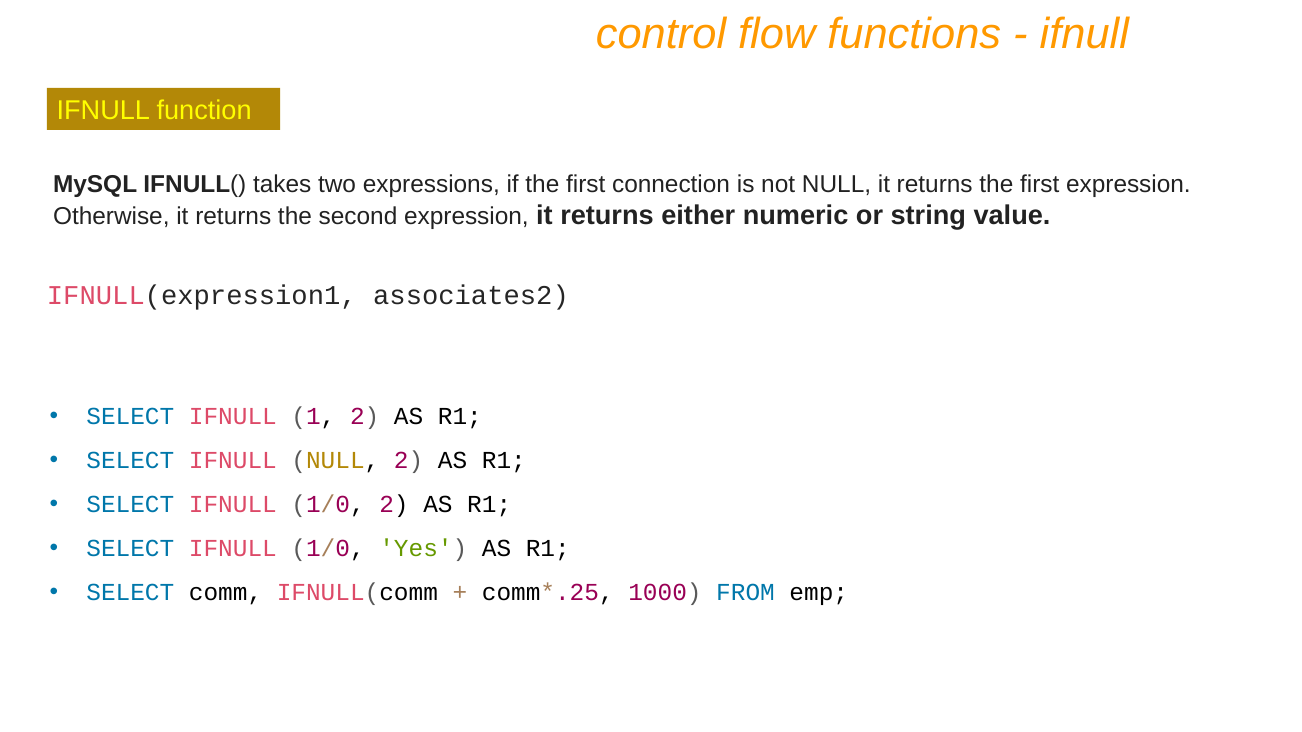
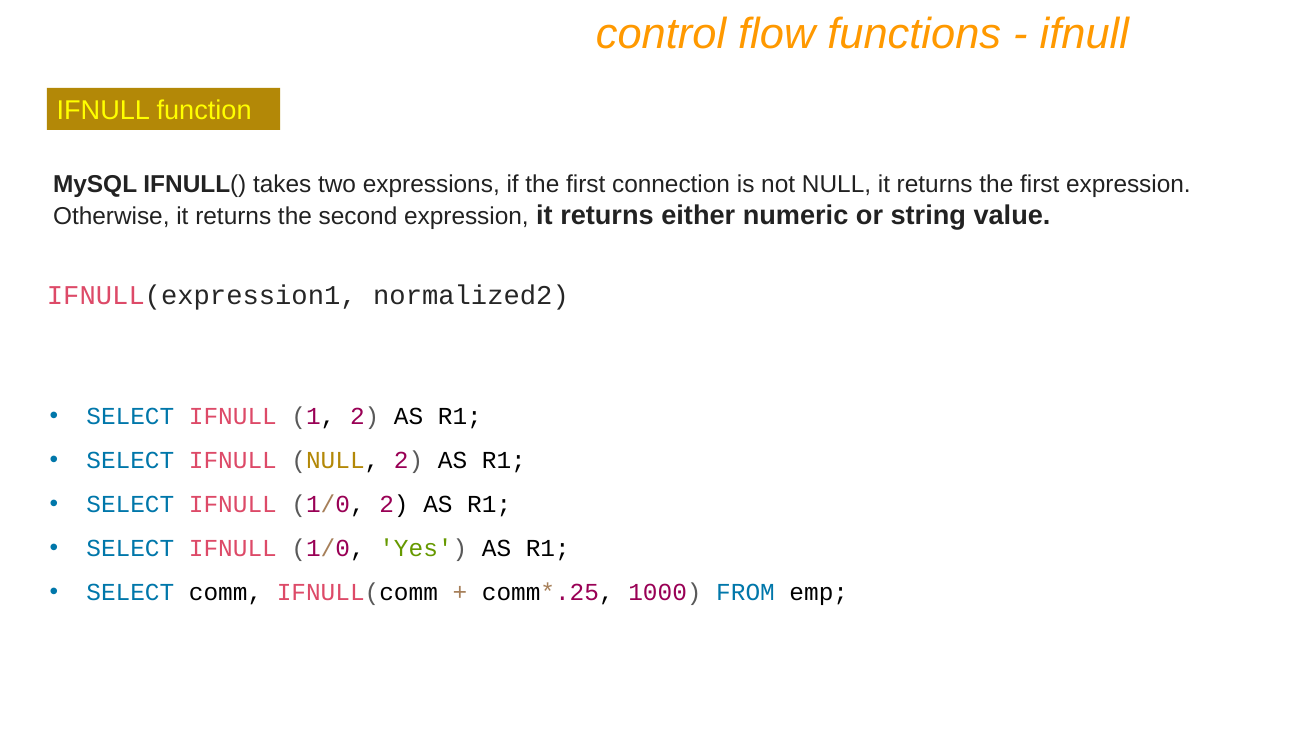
associates2: associates2 -> normalized2
